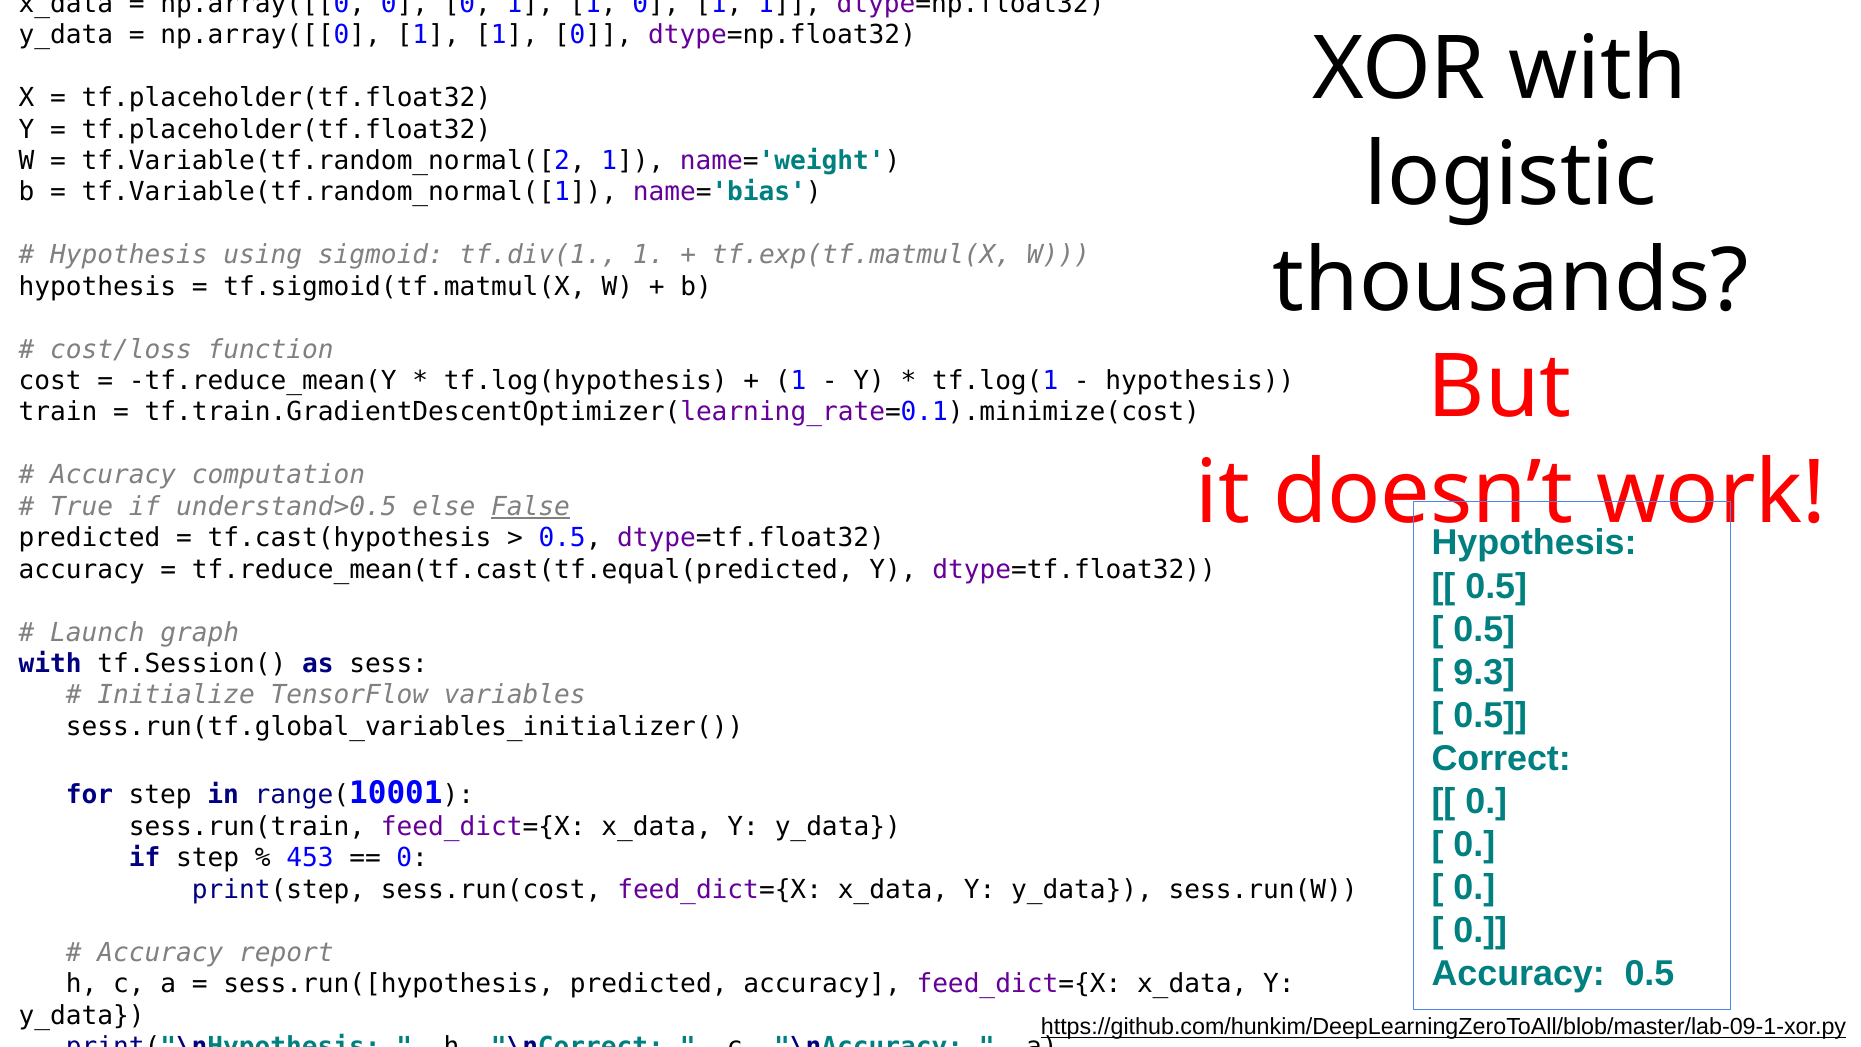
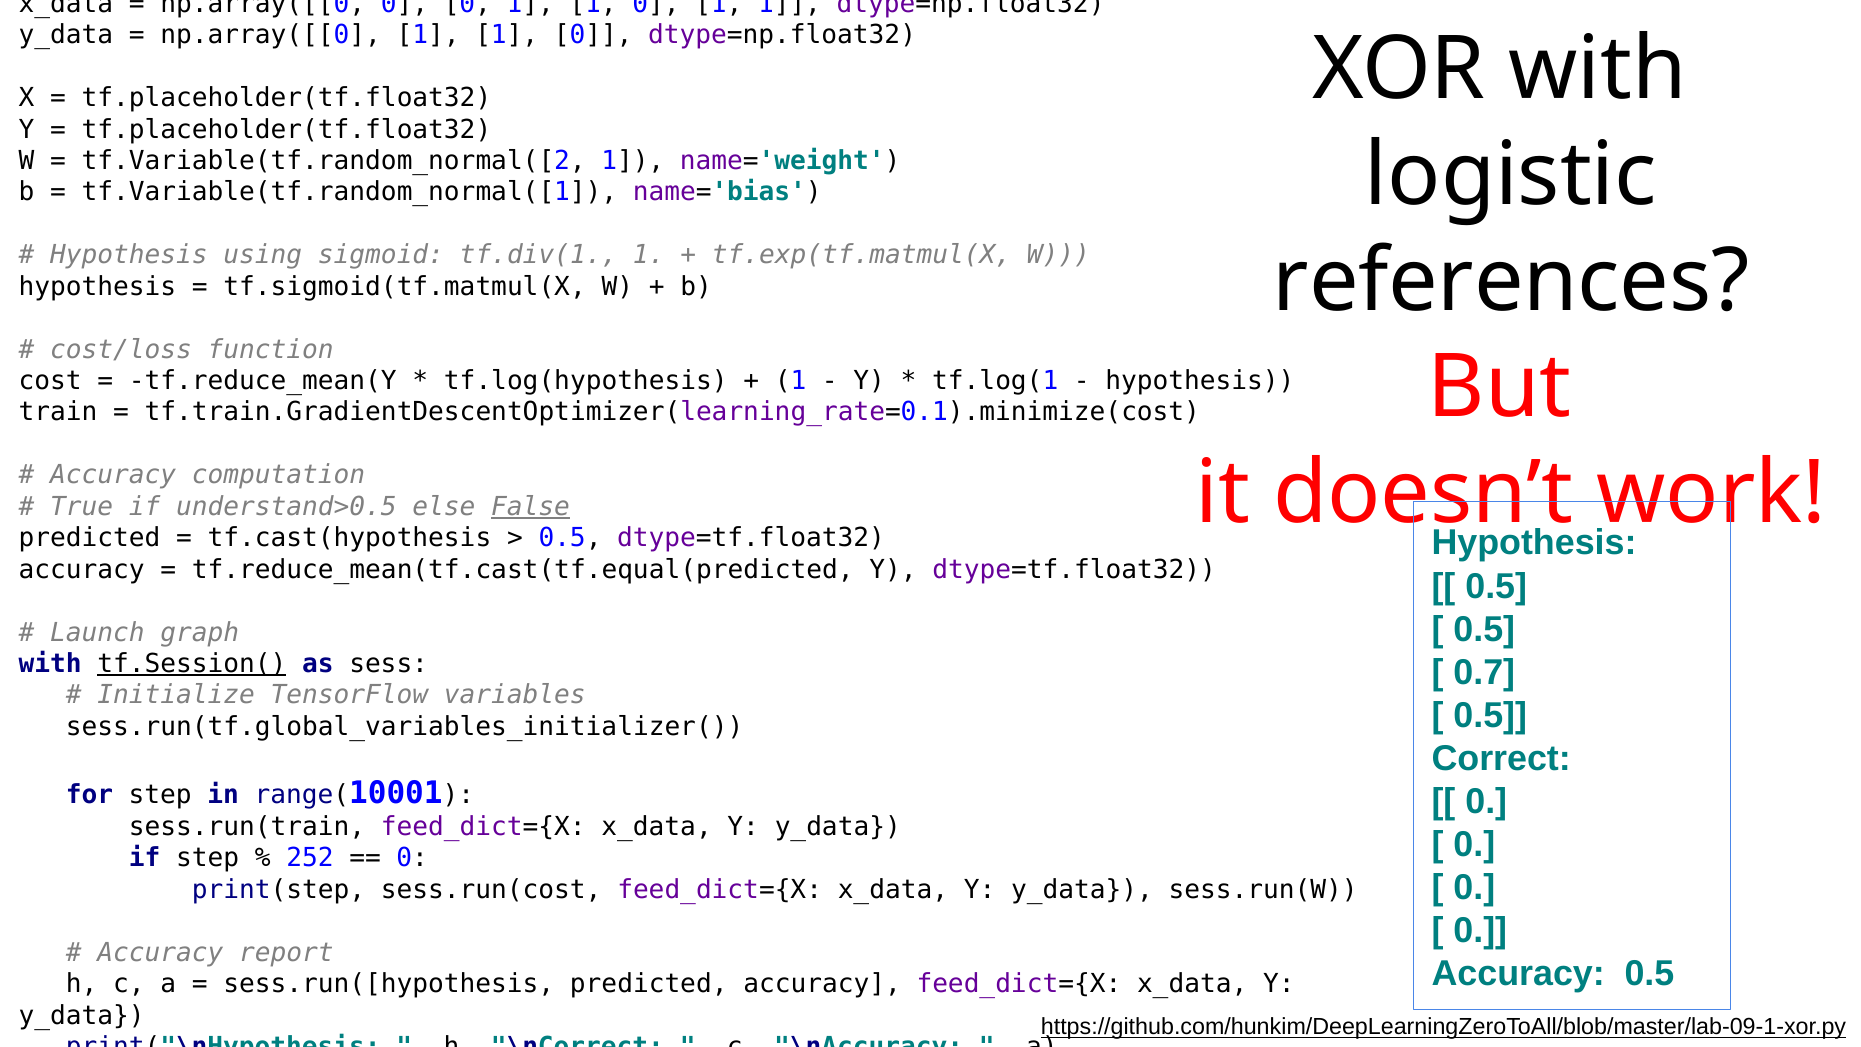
thousands: thousands -> references
tf.Session( underline: none -> present
9.3: 9.3 -> 0.7
453: 453 -> 252
